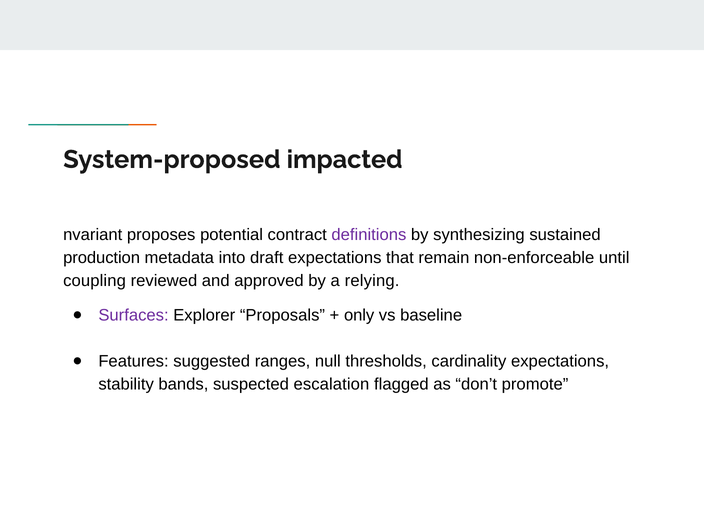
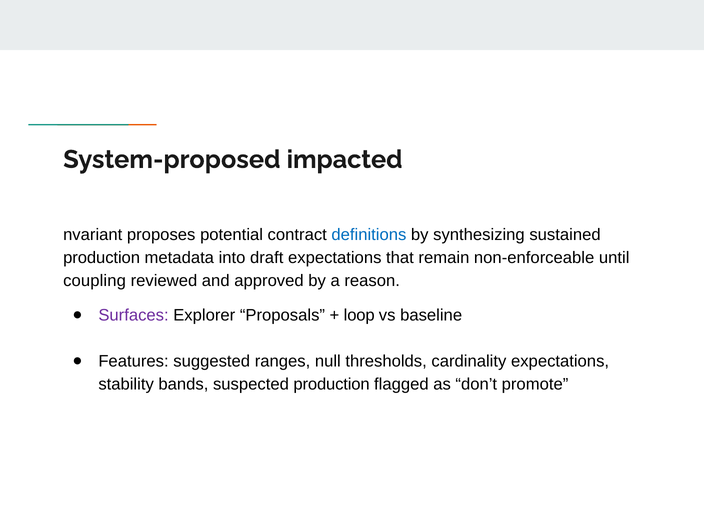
definitions colour: purple -> blue
relying: relying -> reason
only: only -> loop
suspected escalation: escalation -> production
